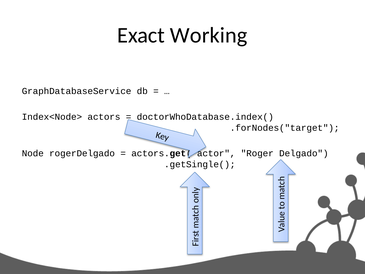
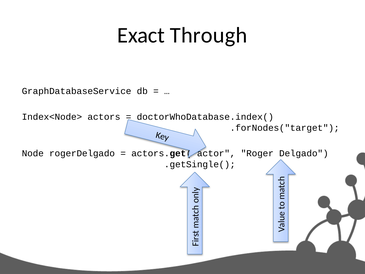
Working: Working -> Through
